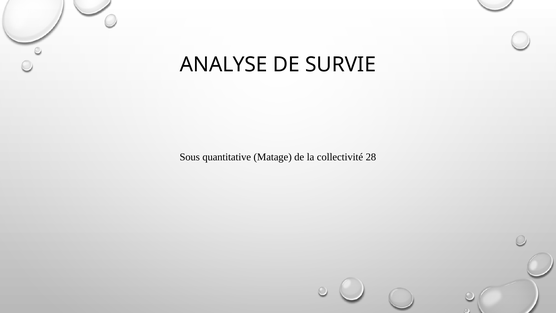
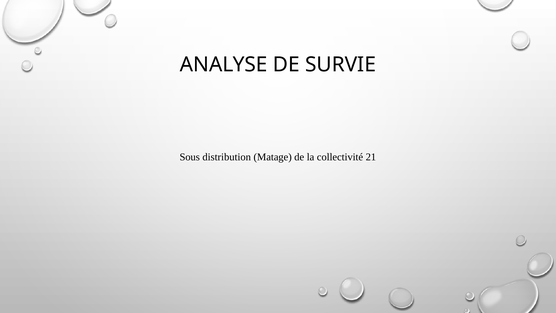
quantitative: quantitative -> distribution
28: 28 -> 21
